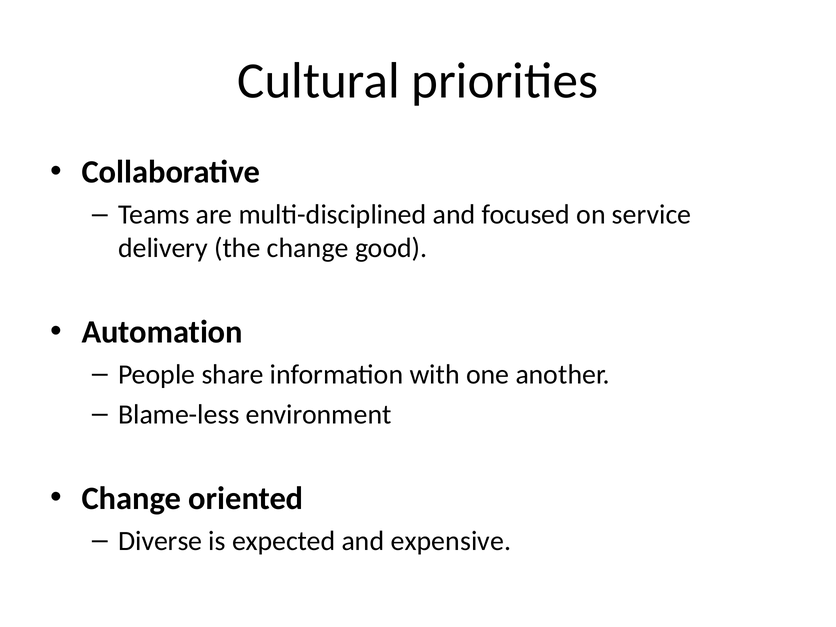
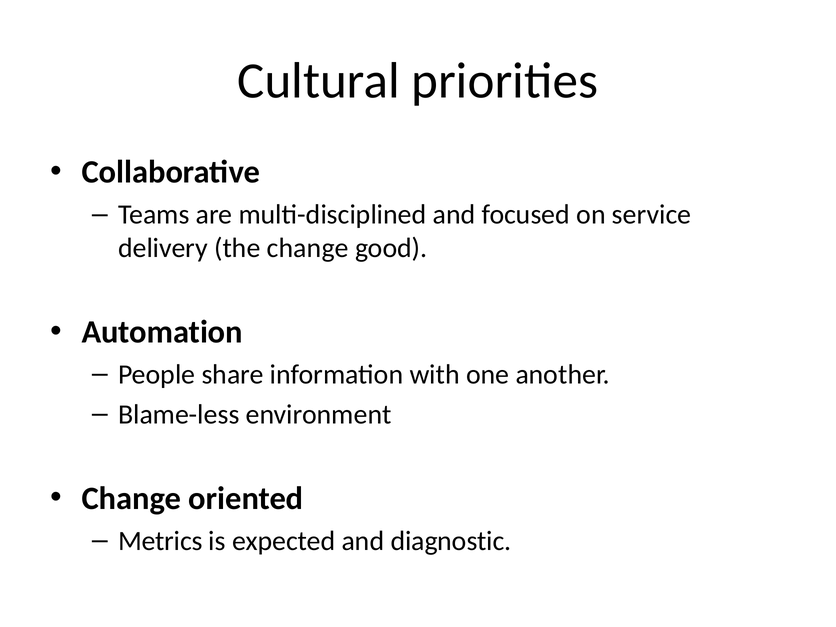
Diverse: Diverse -> Metrics
expensive: expensive -> diagnostic
